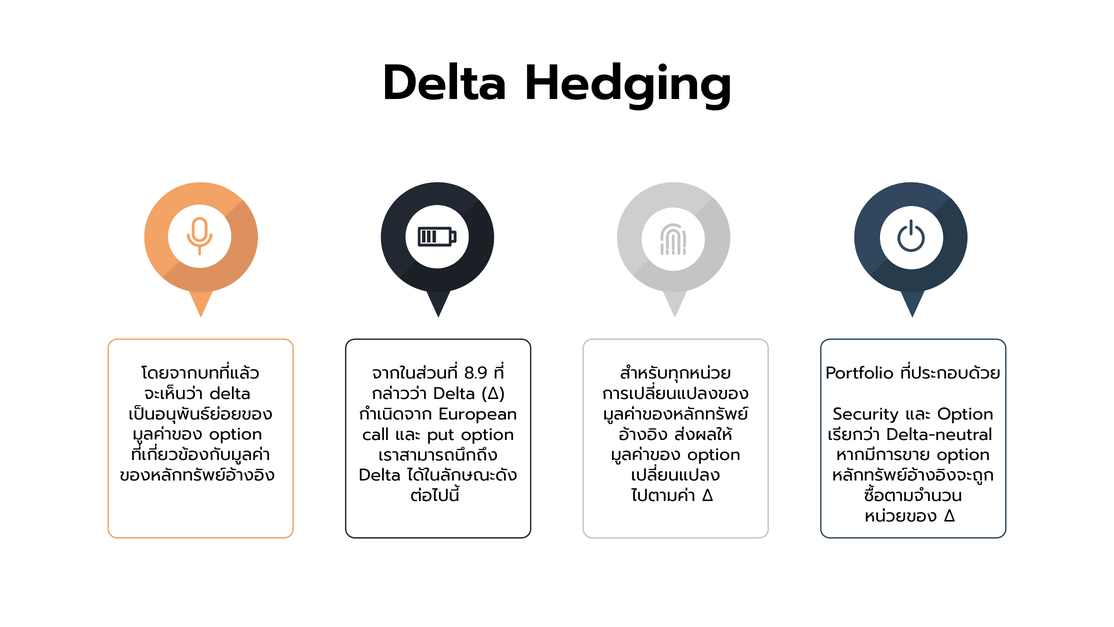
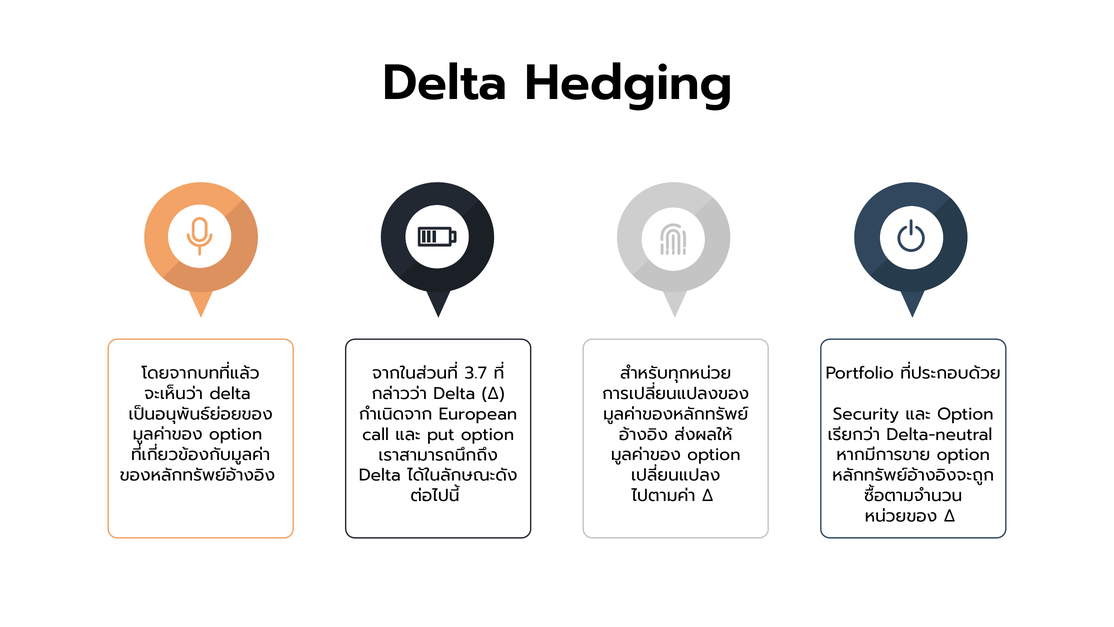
8.9: 8.9 -> 3.7
